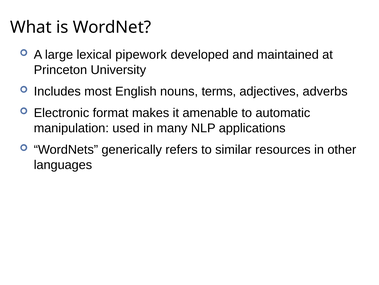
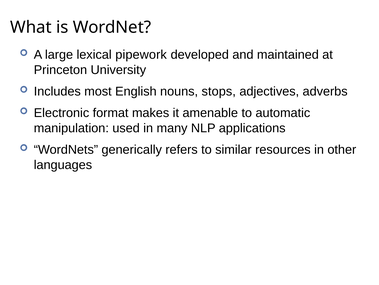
terms: terms -> stops
